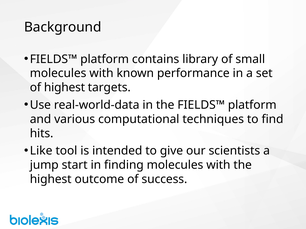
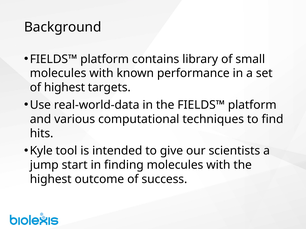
Like: Like -> Kyle
